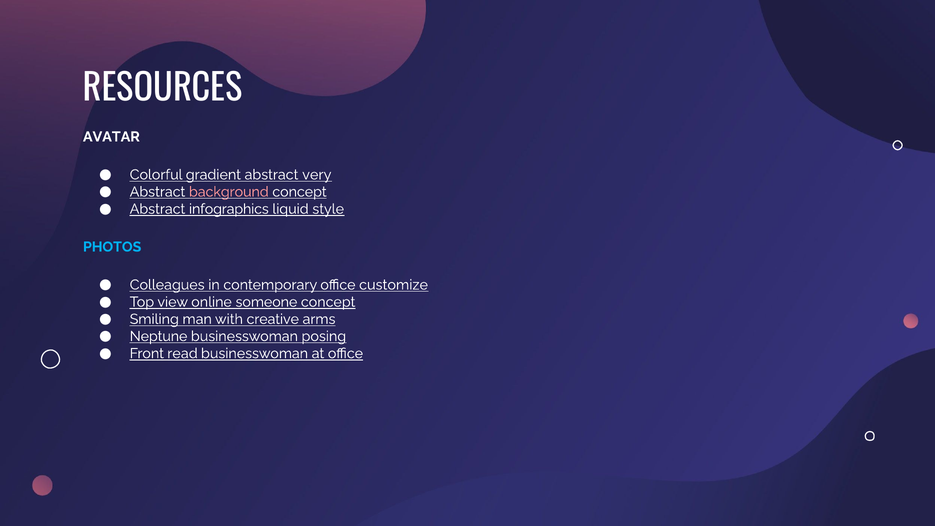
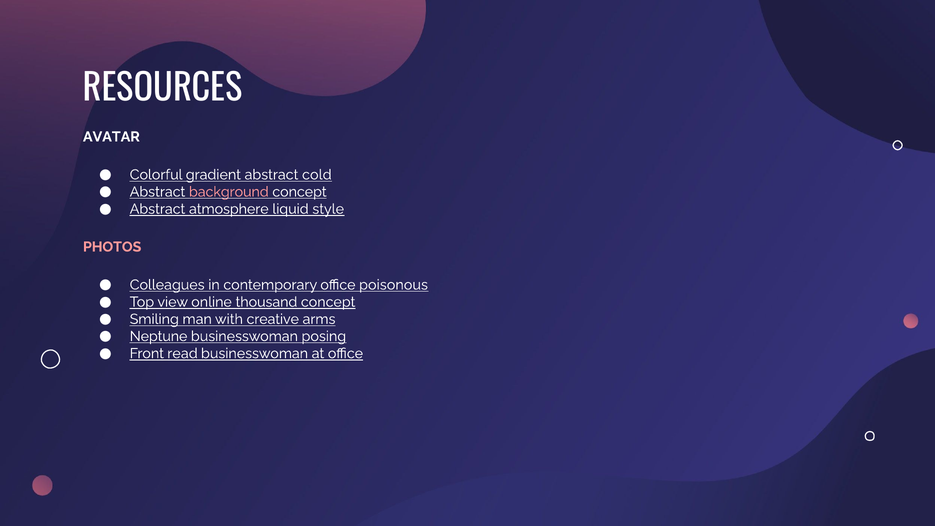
very: very -> cold
infographics: infographics -> atmosphere
PHOTOS colour: light blue -> pink
customize: customize -> poisonous
someone: someone -> thousand
